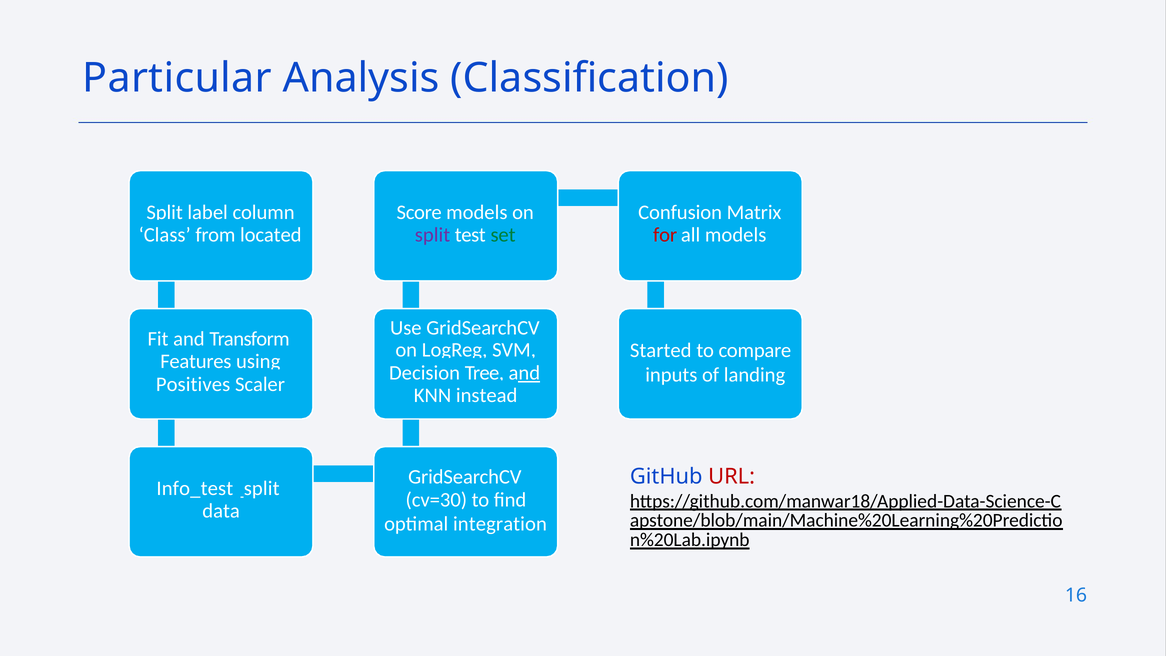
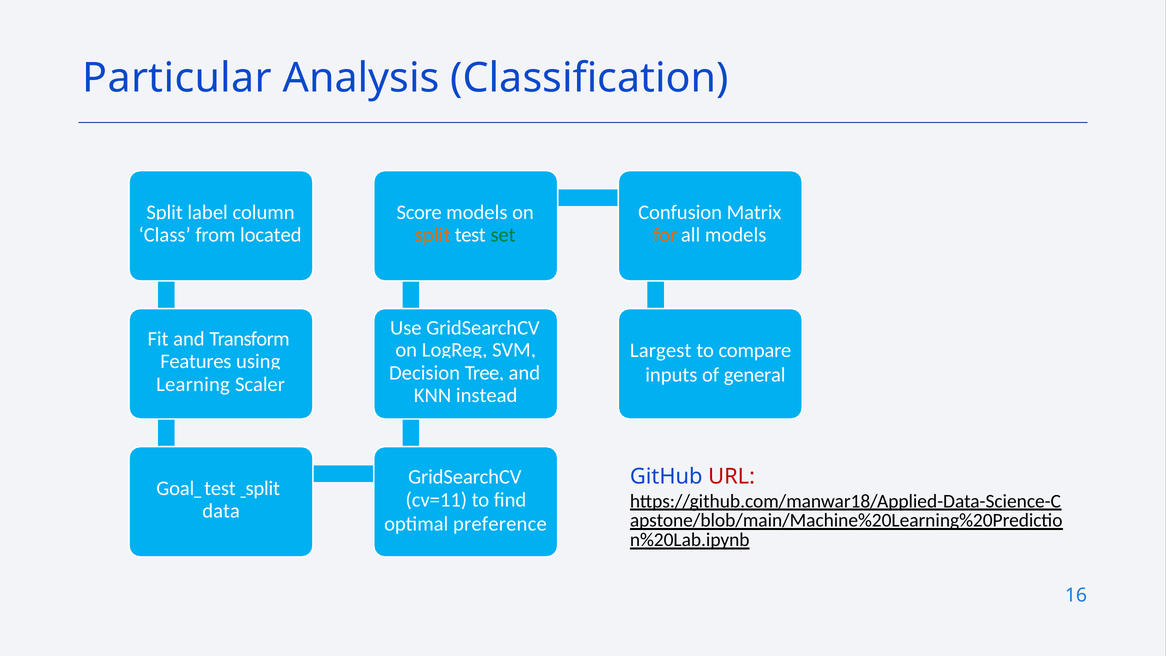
split at (433, 235) colour: purple -> orange
for colour: red -> orange
Started: Started -> Largest
and at (524, 373) underline: present -> none
landing: landing -> general
Positives: Positives -> Learning
Info_test_split: Info_test_split -> Goal_test_split
cv=30: cv=30 -> cv=11
integration: integration -> preference
